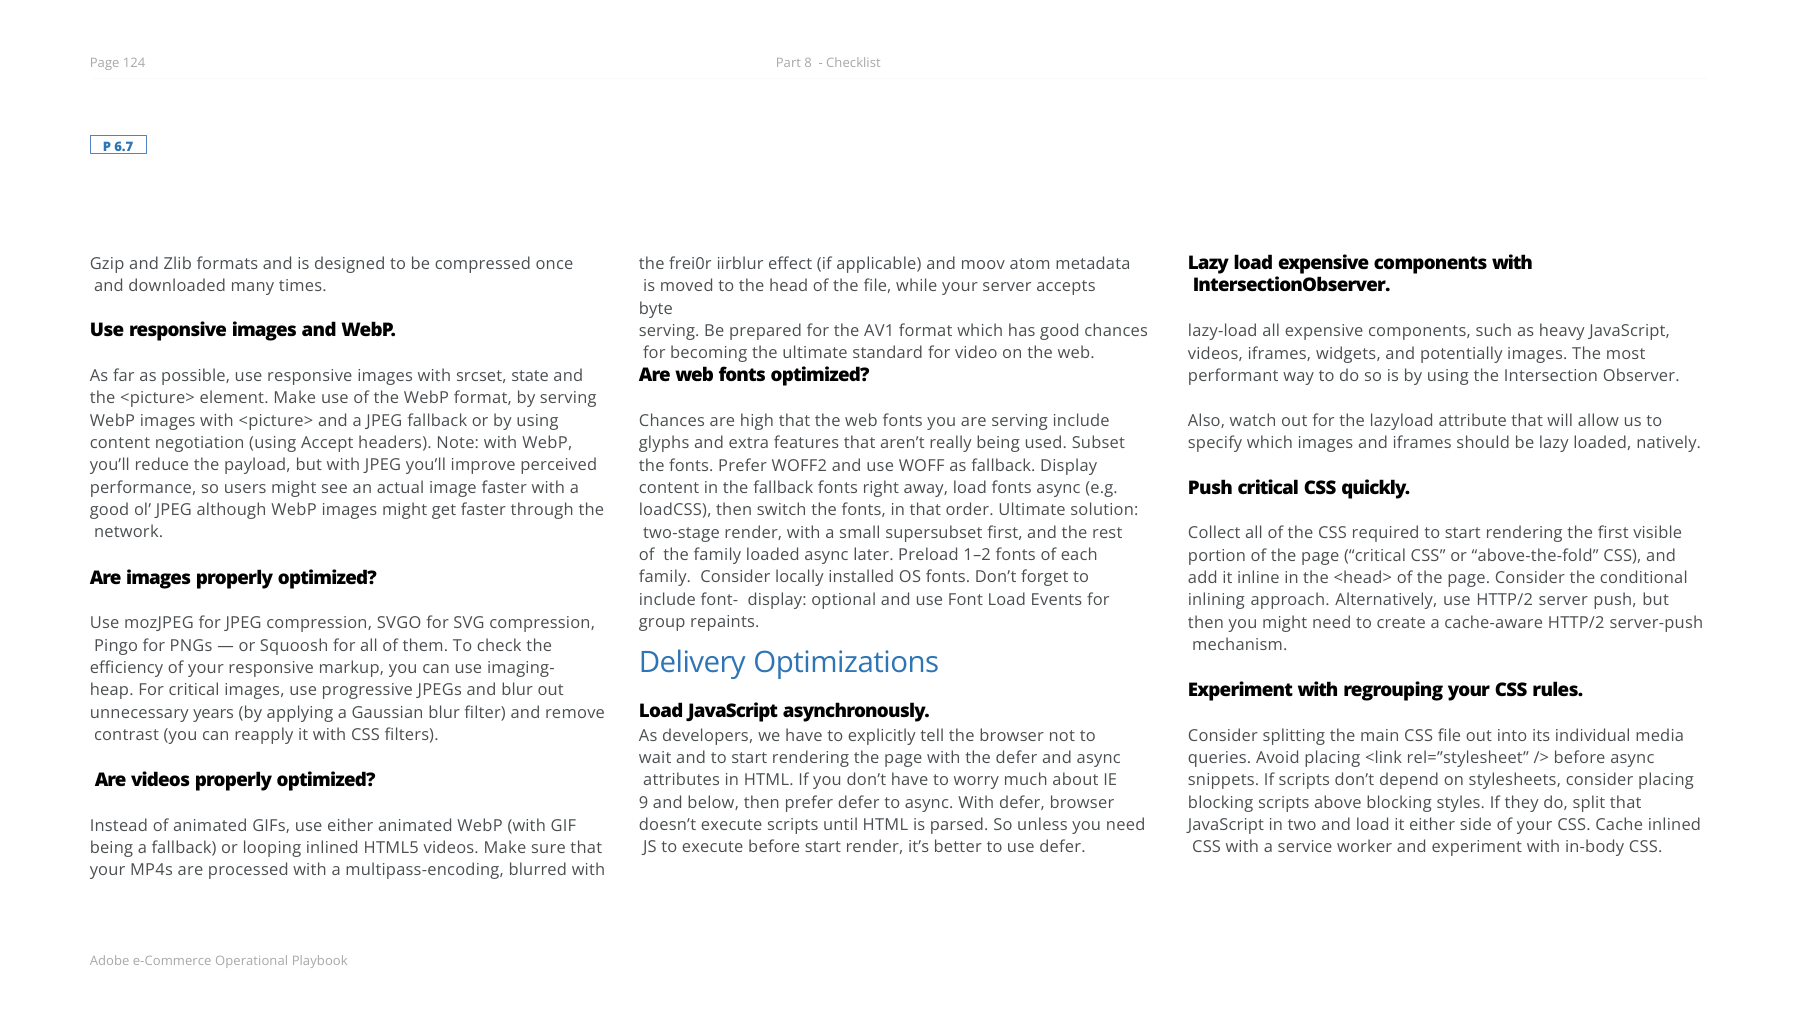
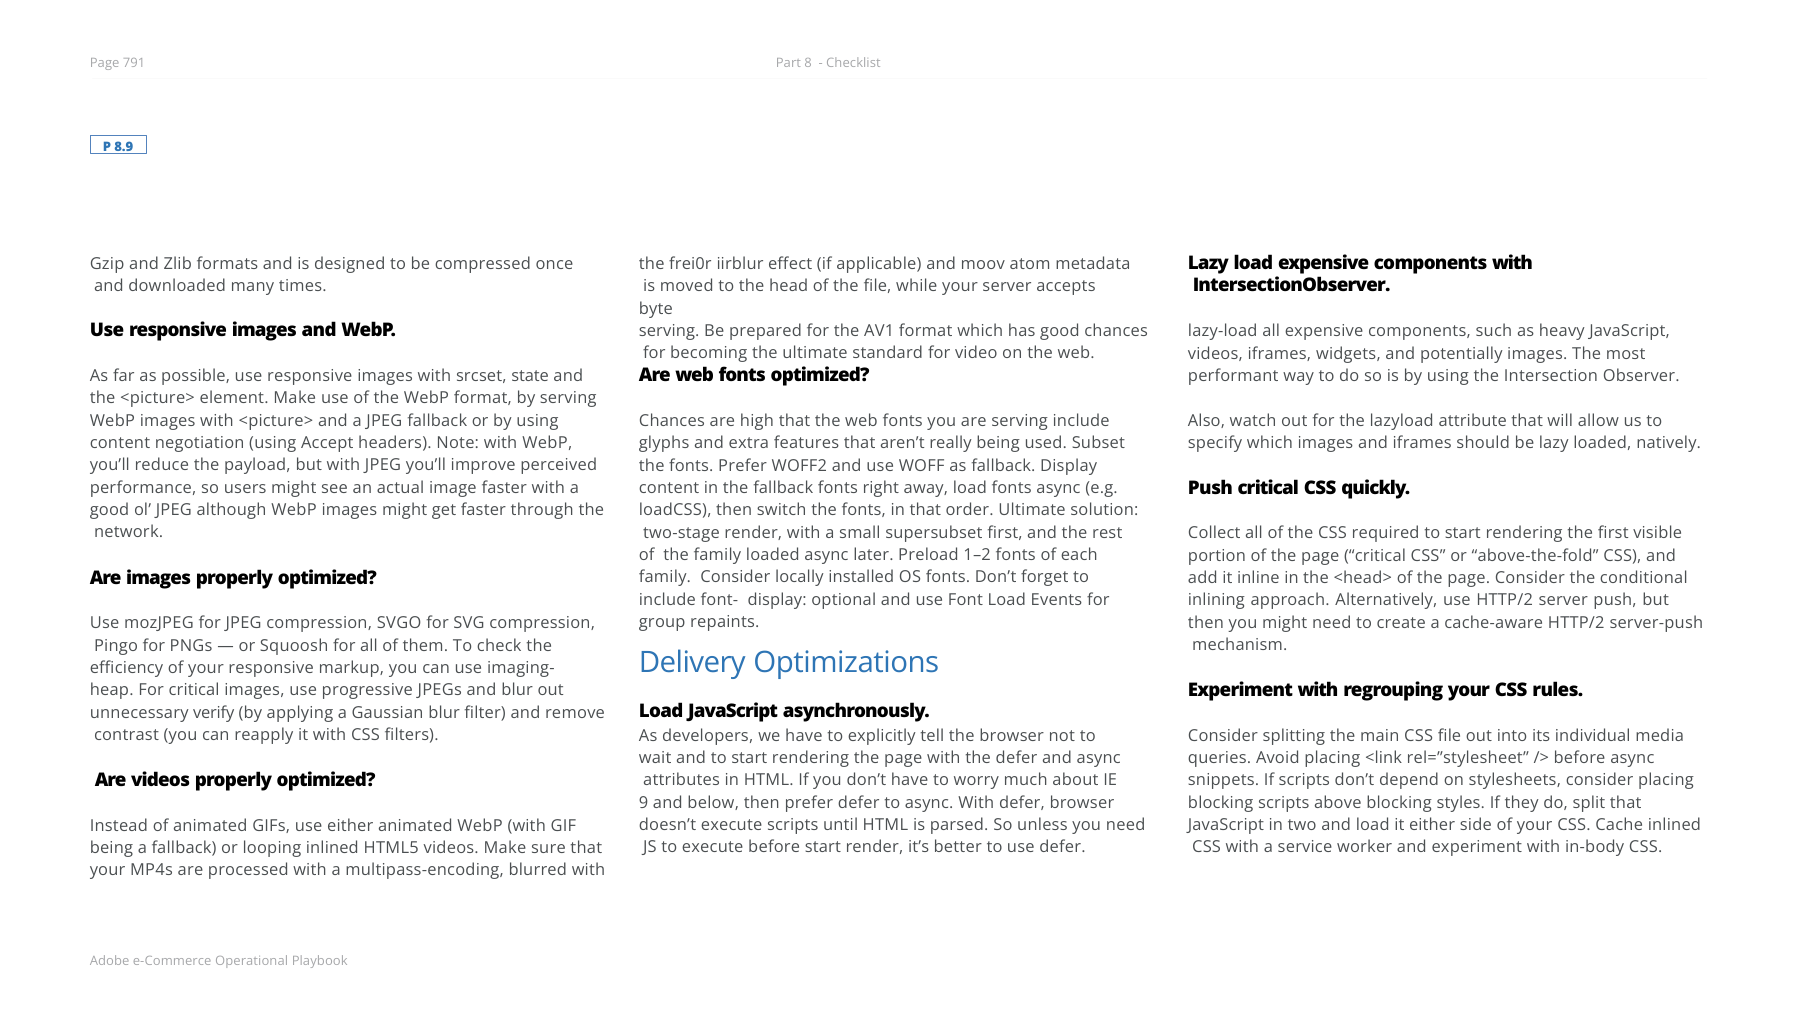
124: 124 -> 791
6.7: 6.7 -> 8.9
years: years -> verify
